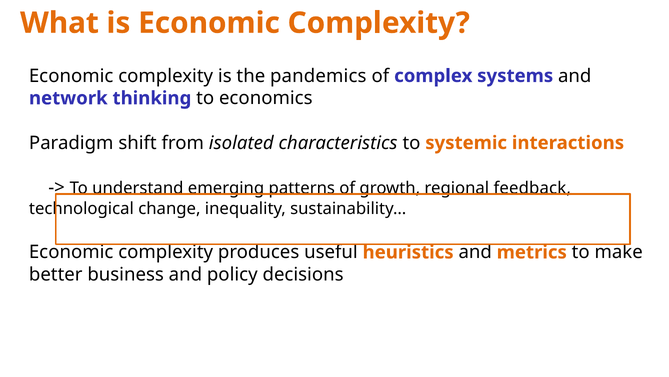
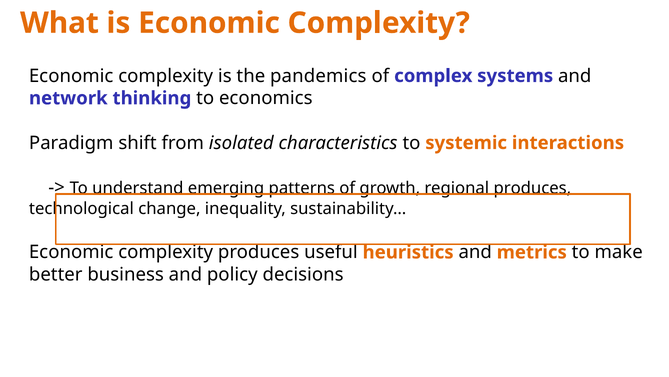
regional feedback: feedback -> produces
